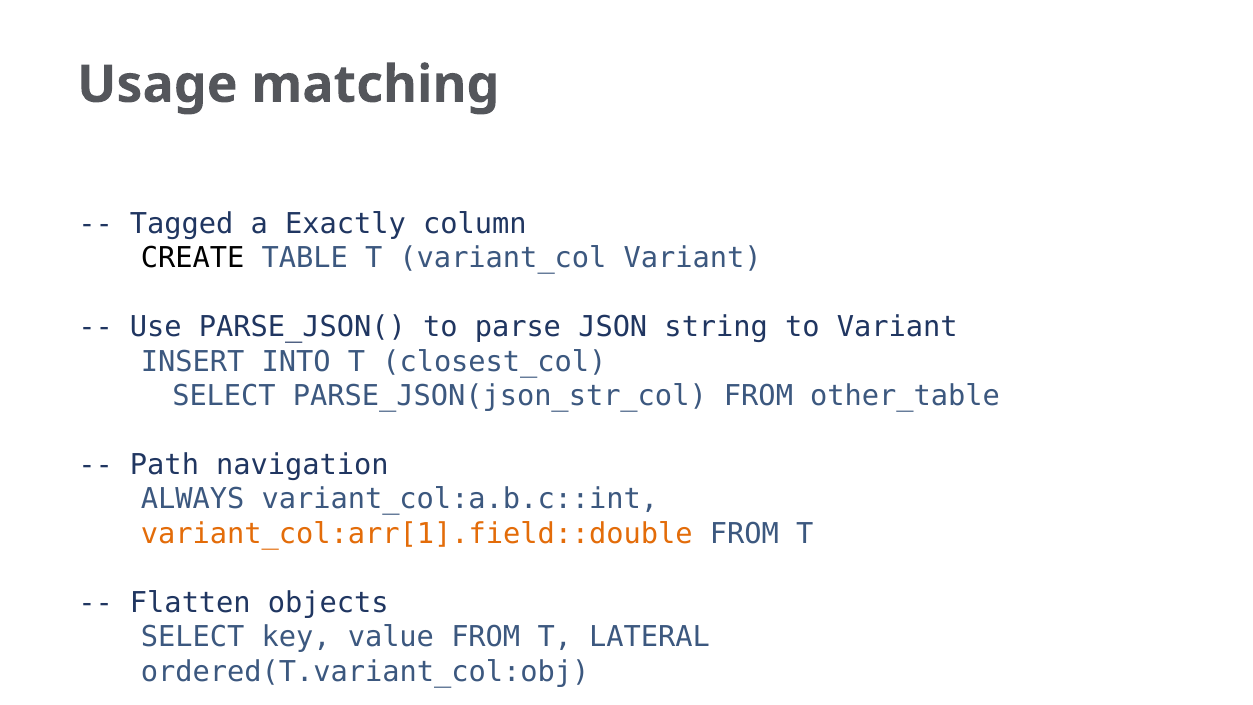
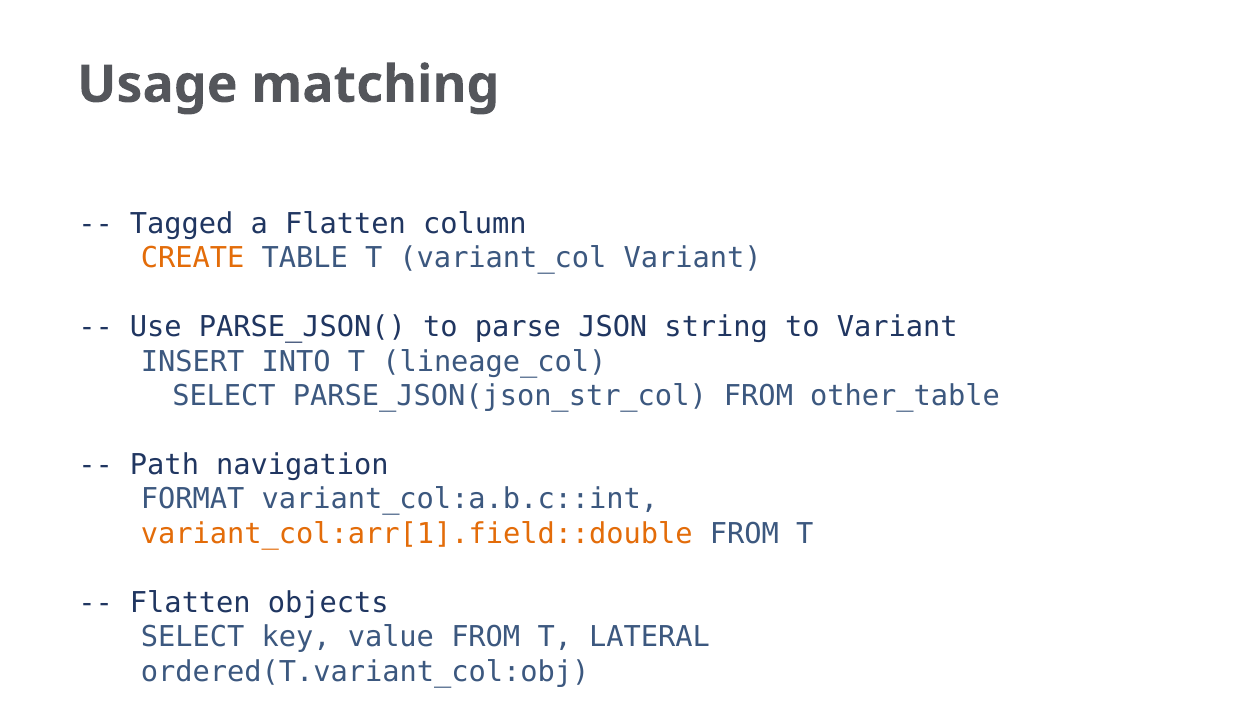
a Exactly: Exactly -> Flatten
CREATE colour: black -> orange
closest_col: closest_col -> lineage_col
ALWAYS: ALWAYS -> FORMAT
